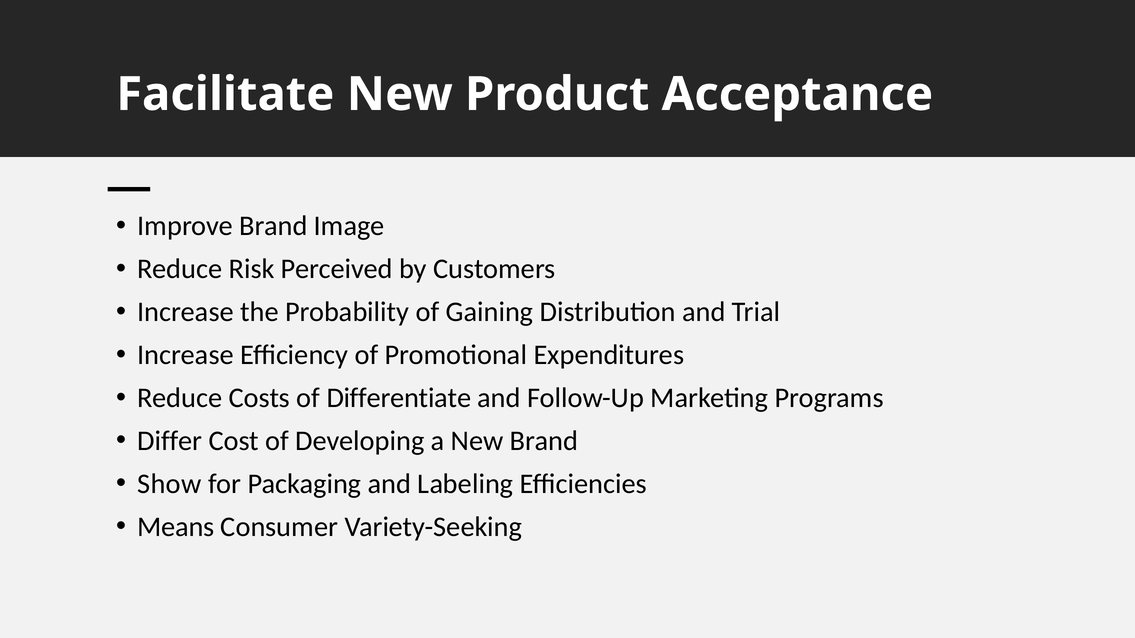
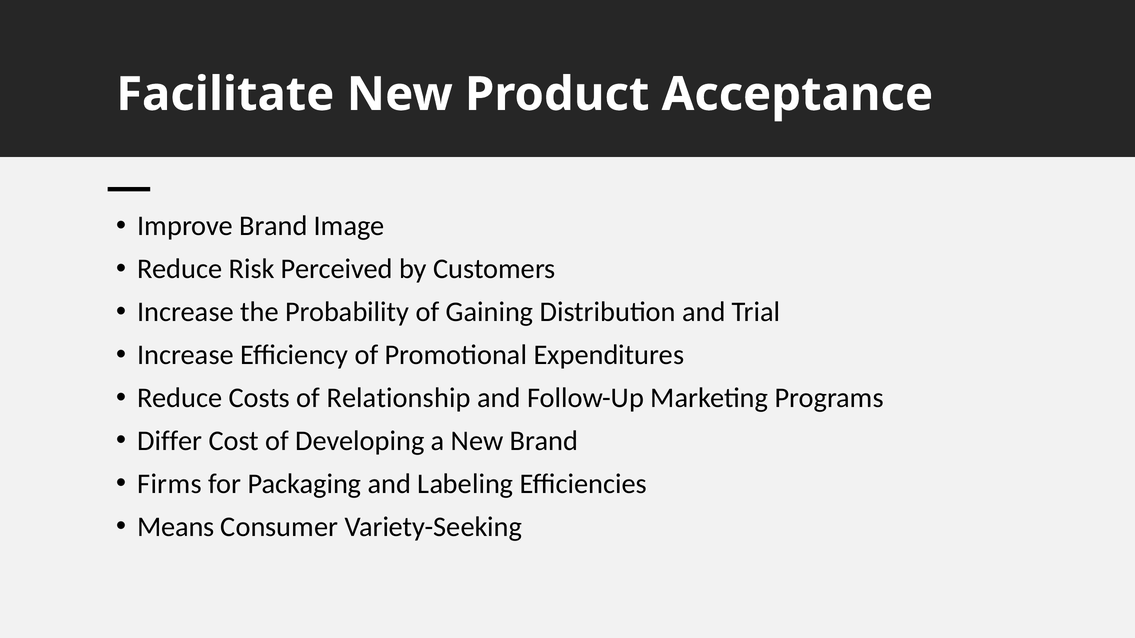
Differentiate: Differentiate -> Relationship
Show: Show -> Firms
